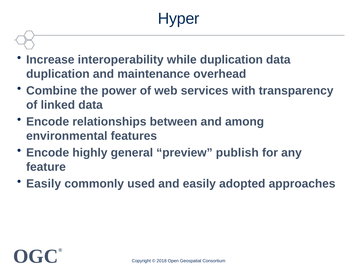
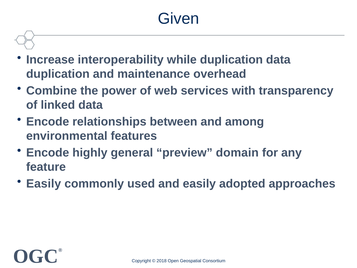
Hyper: Hyper -> Given
publish: publish -> domain
